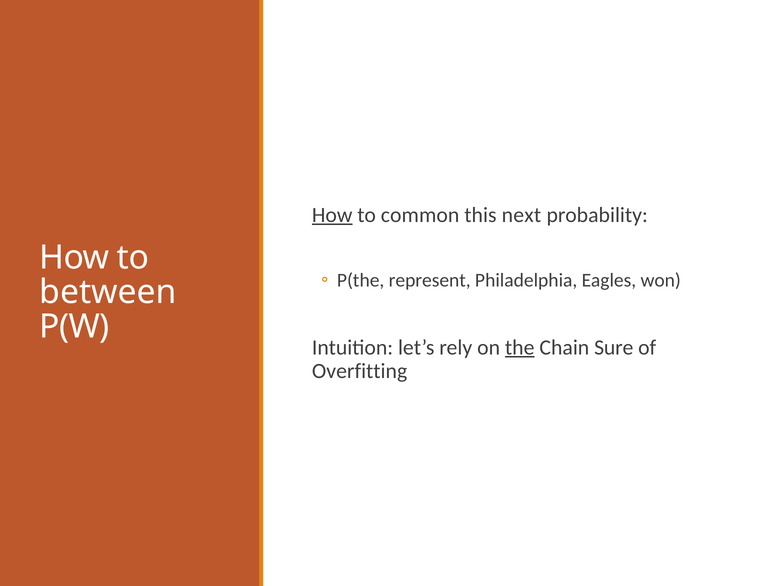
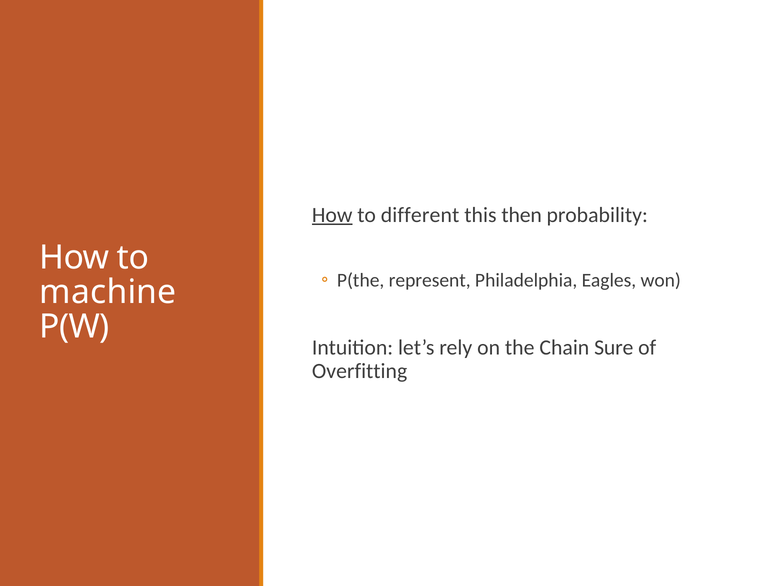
common: common -> different
next: next -> then
between: between -> machine
the underline: present -> none
